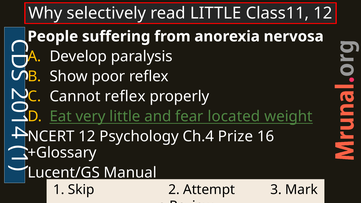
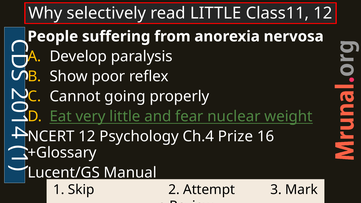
Cannot reflex: reflex -> going
located: located -> nuclear
